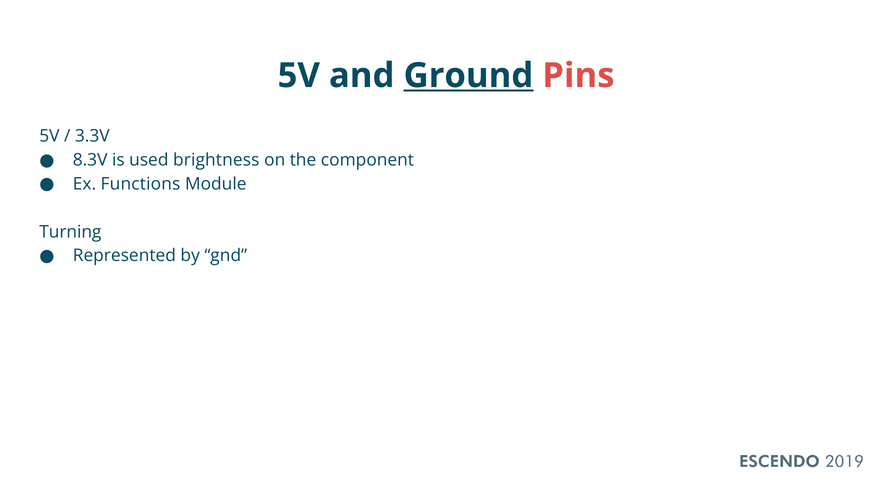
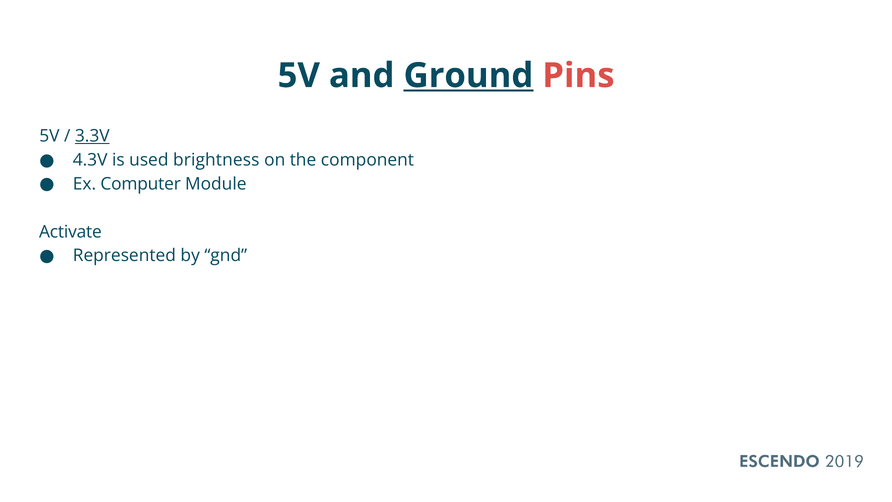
3.3V underline: none -> present
8.3V: 8.3V -> 4.3V
Functions: Functions -> Computer
Turning: Turning -> Activate
